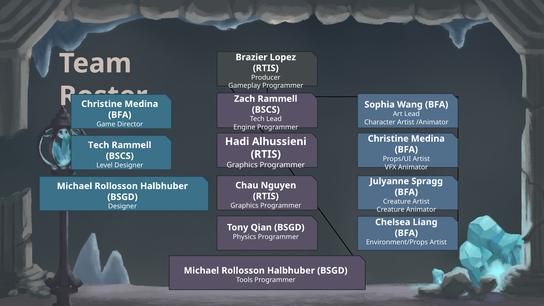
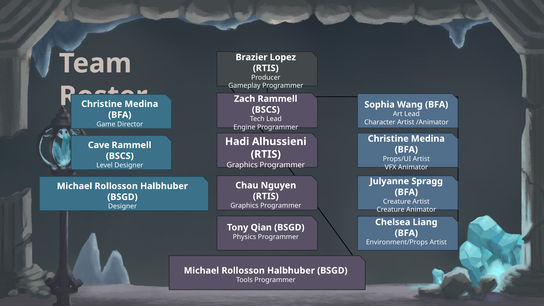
Tech at (99, 145): Tech -> Cave
